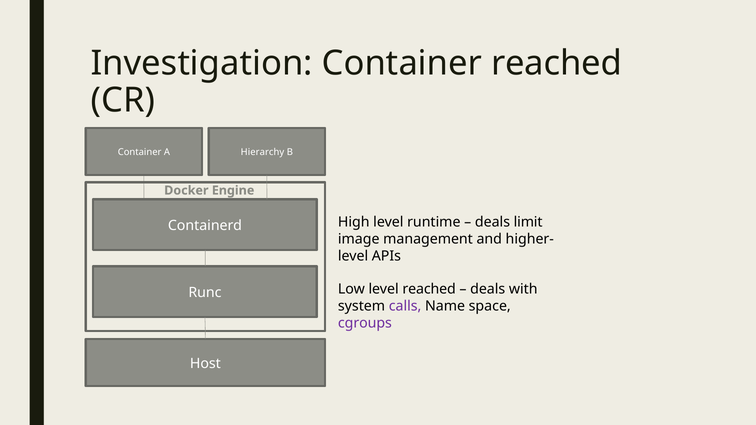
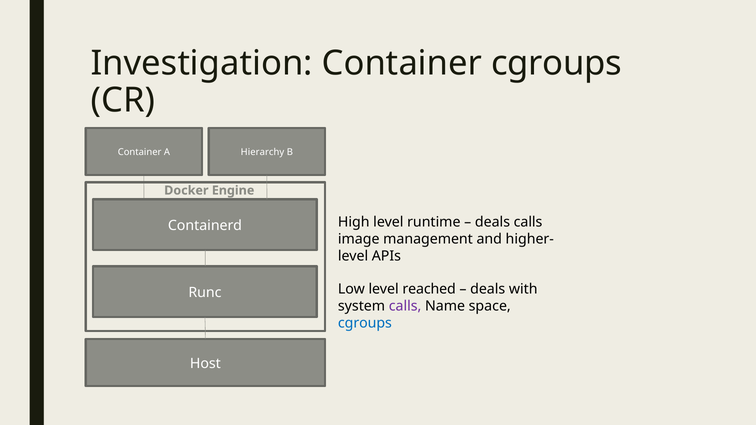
Container reached: reached -> cgroups
deals limit: limit -> calls
cgroups at (365, 323) colour: purple -> blue
